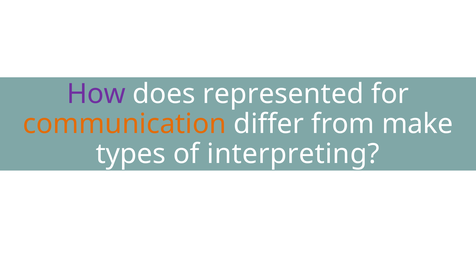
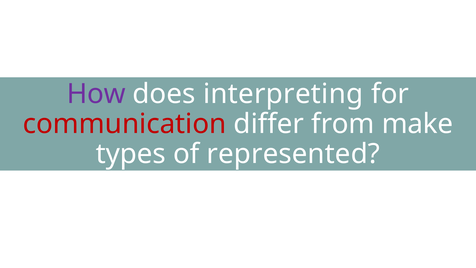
represented: represented -> interpreting
communication colour: orange -> red
interpreting: interpreting -> represented
